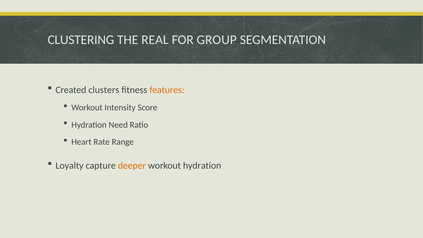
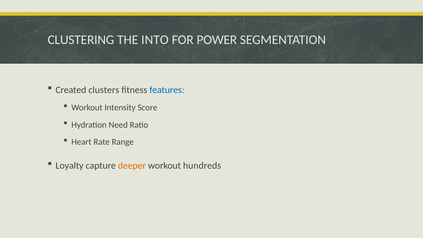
REAL: REAL -> INTO
GROUP: GROUP -> POWER
features colour: orange -> blue
workout hydration: hydration -> hundreds
